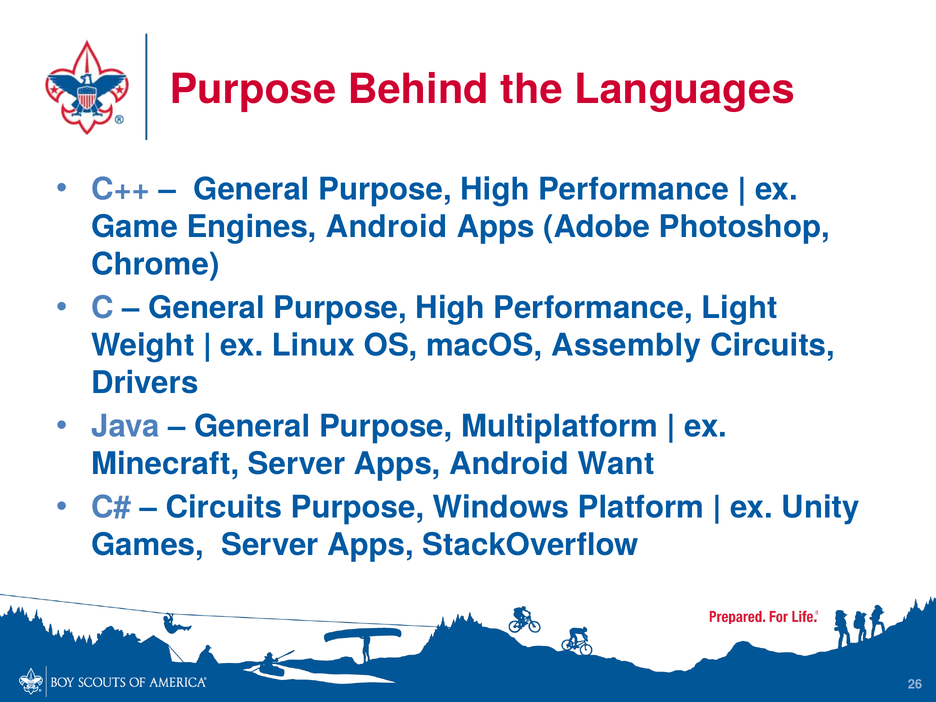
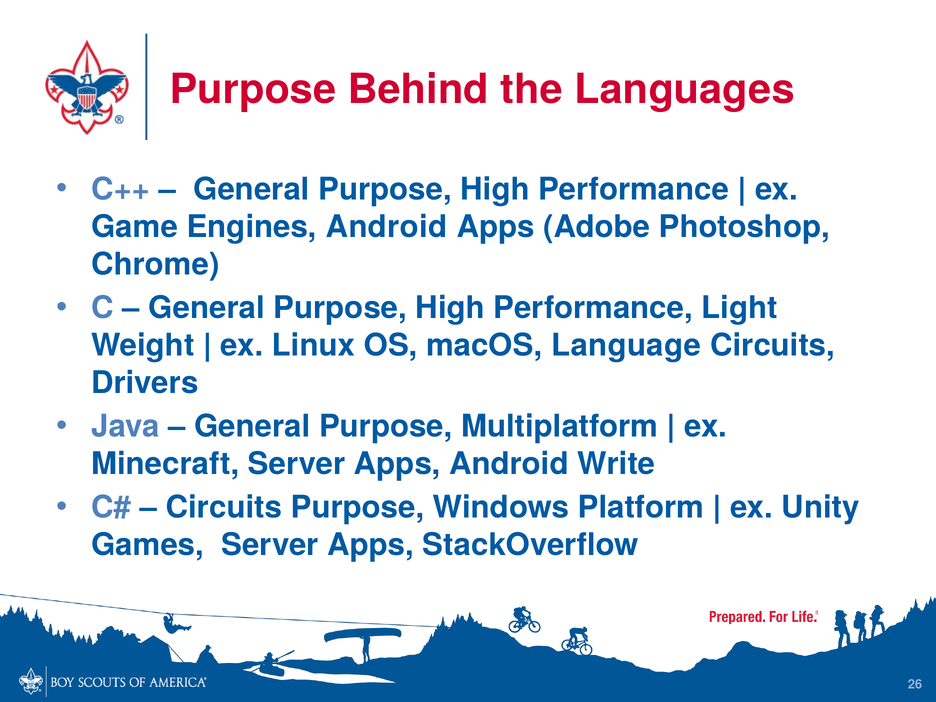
Assembly: Assembly -> Language
Want: Want -> Write
